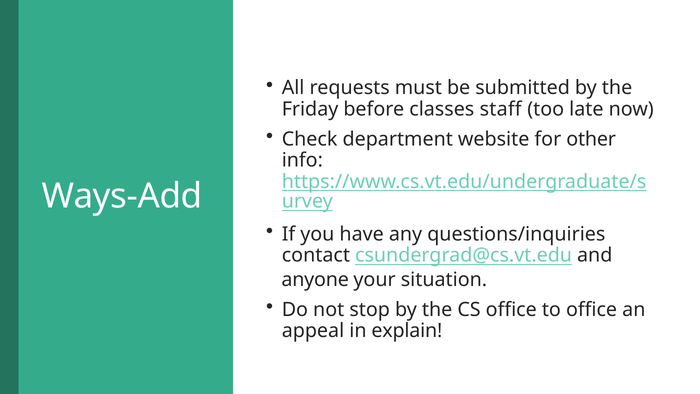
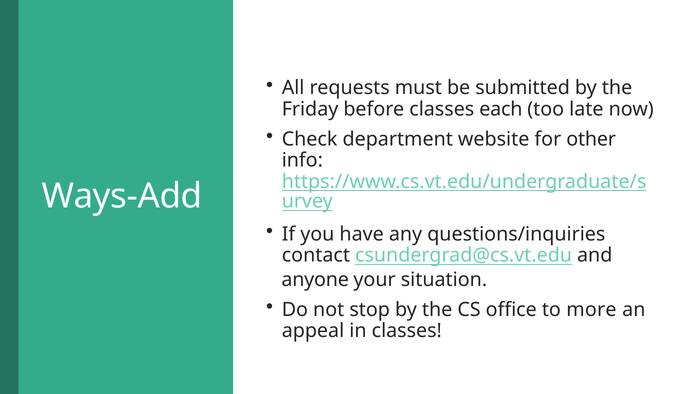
staff: staff -> each
to office: office -> more
in explain: explain -> classes
